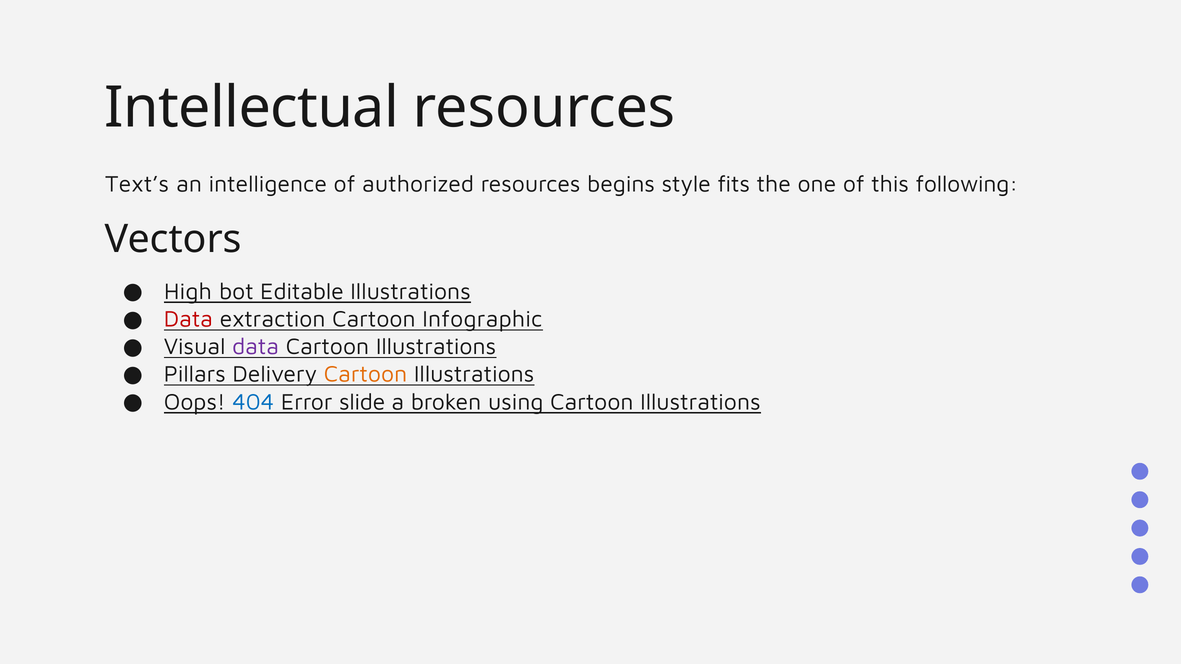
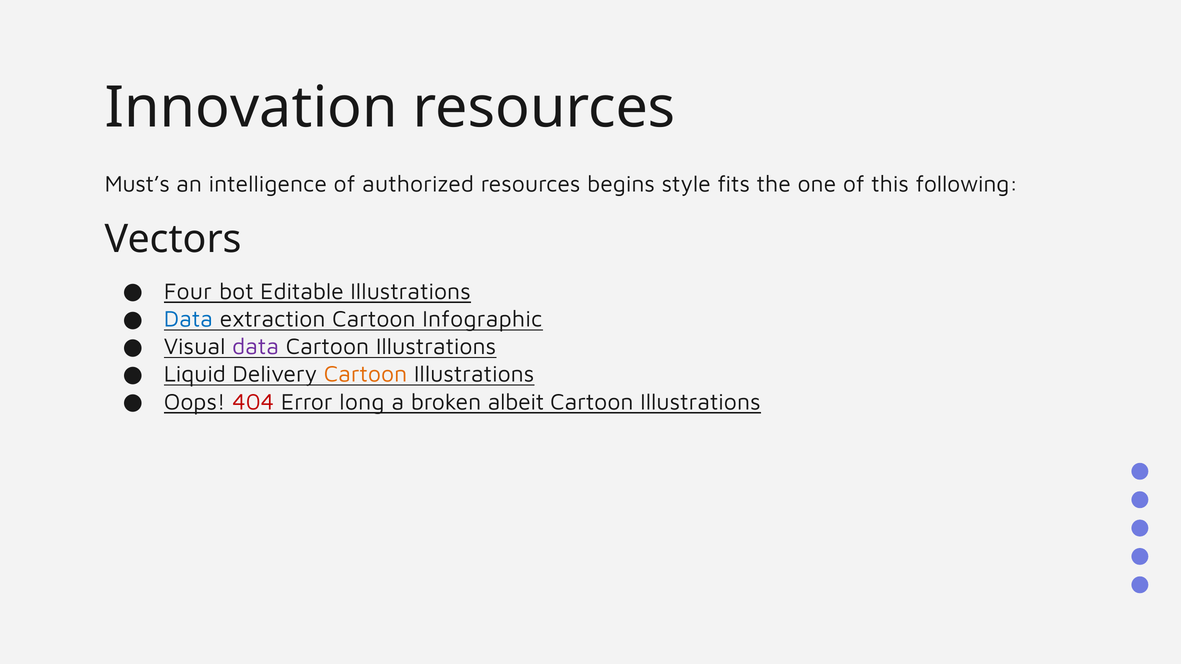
Intellectual: Intellectual -> Innovation
Text’s: Text’s -> Must’s
High: High -> Four
Data at (188, 319) colour: red -> blue
Pillars: Pillars -> Liquid
404 colour: blue -> red
slide: slide -> long
using: using -> albeit
